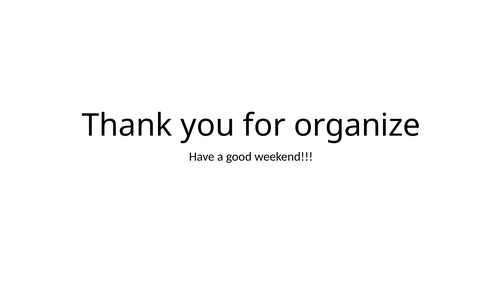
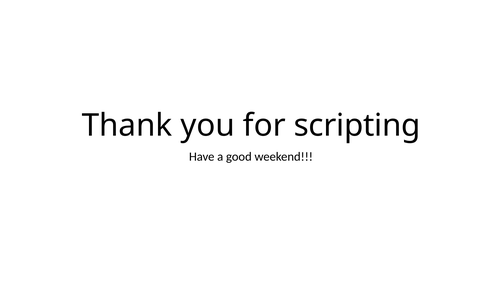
organize: organize -> scripting
